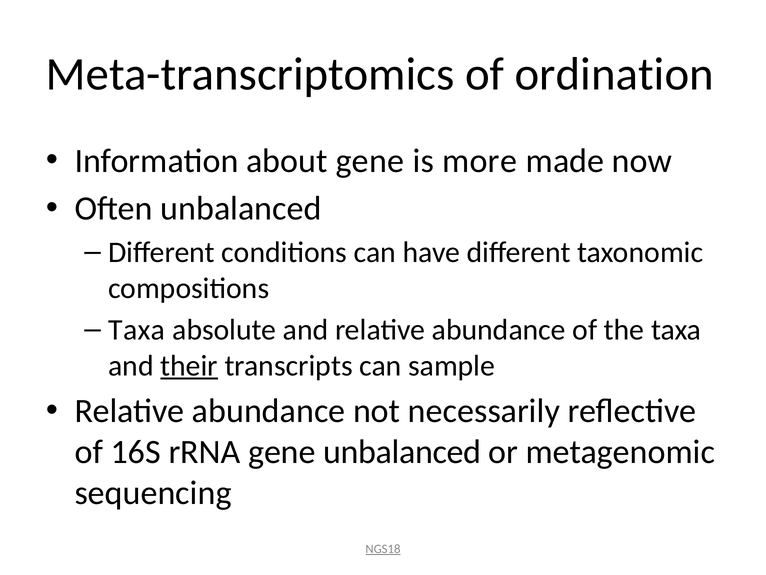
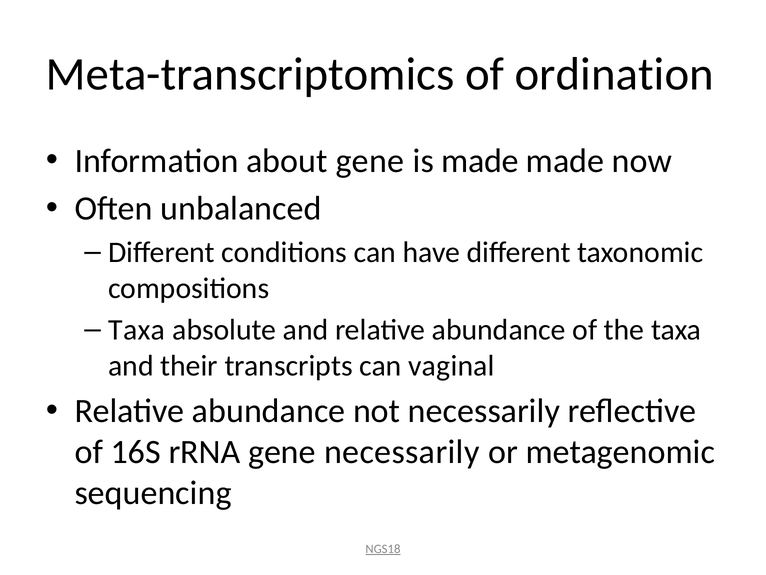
is more: more -> made
their underline: present -> none
sample: sample -> vaginal
gene unbalanced: unbalanced -> necessarily
